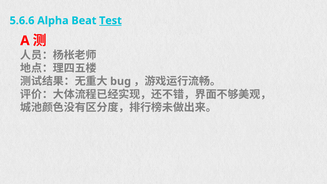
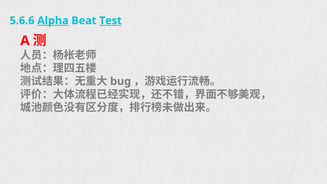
Alpha underline: none -> present
